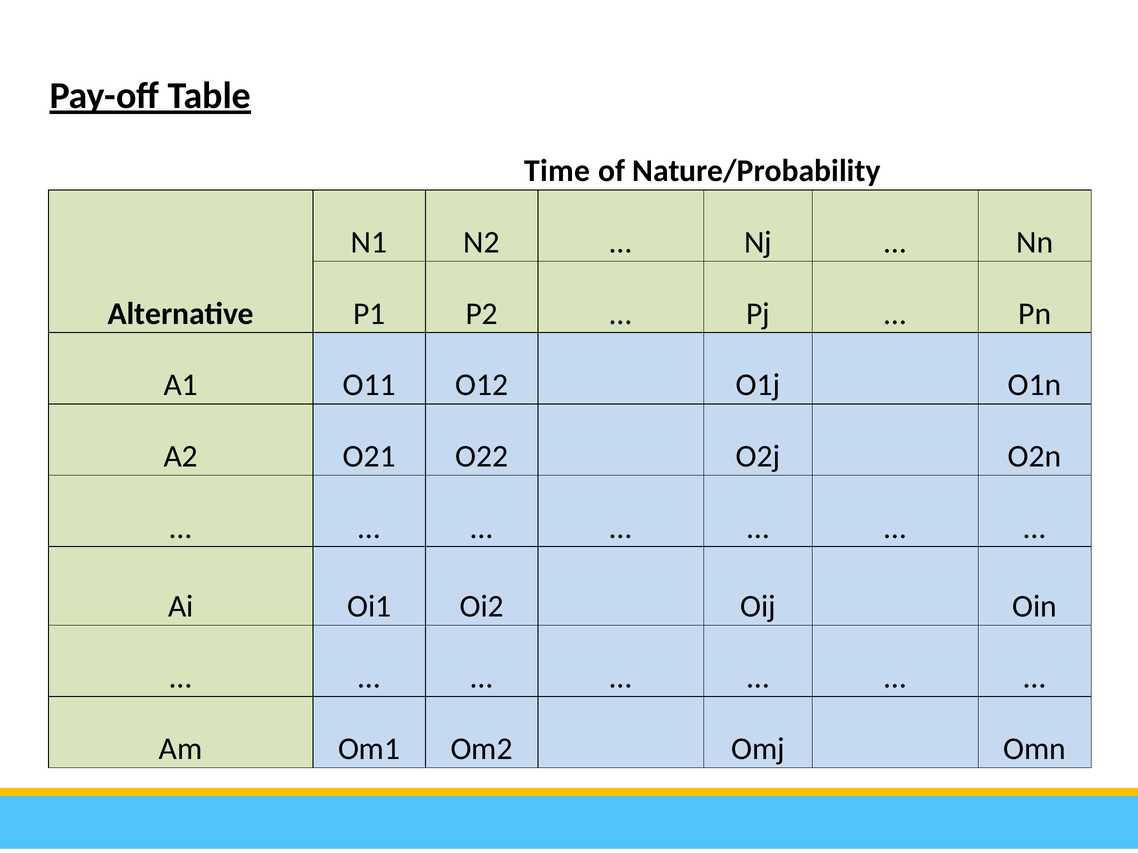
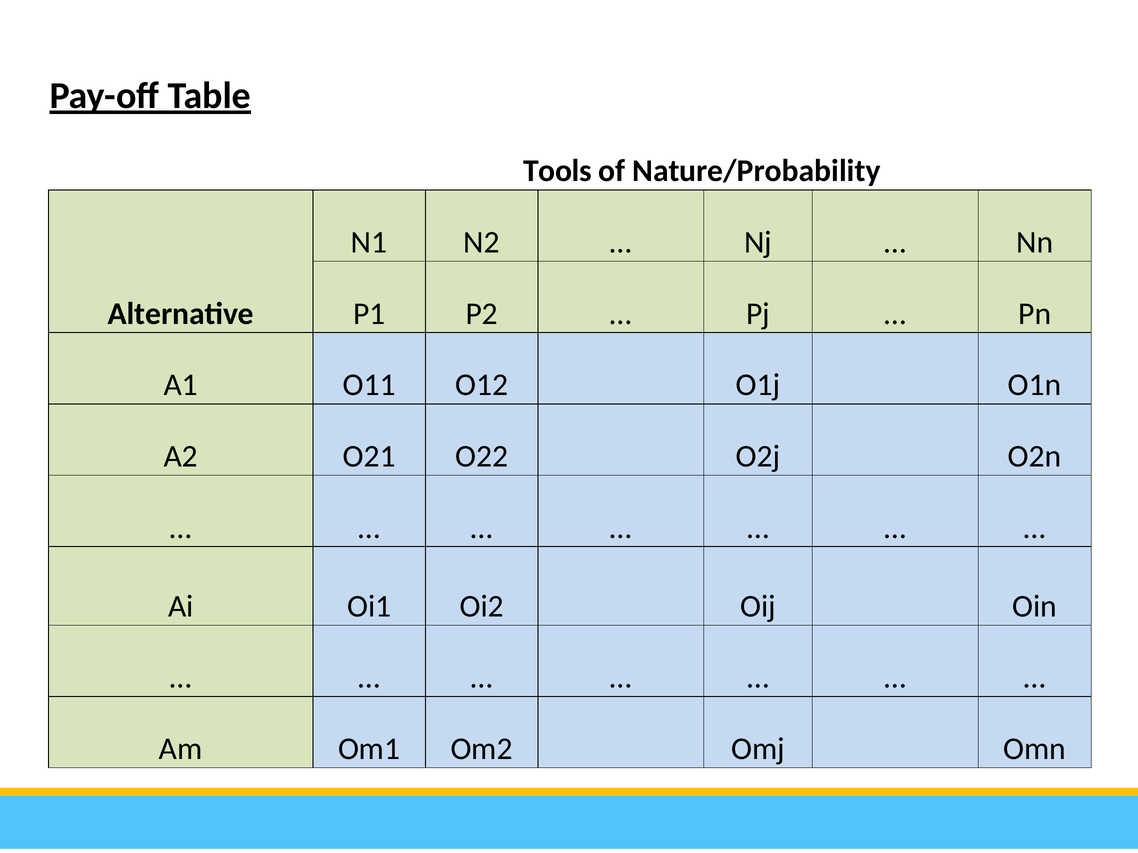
Time: Time -> Tools
